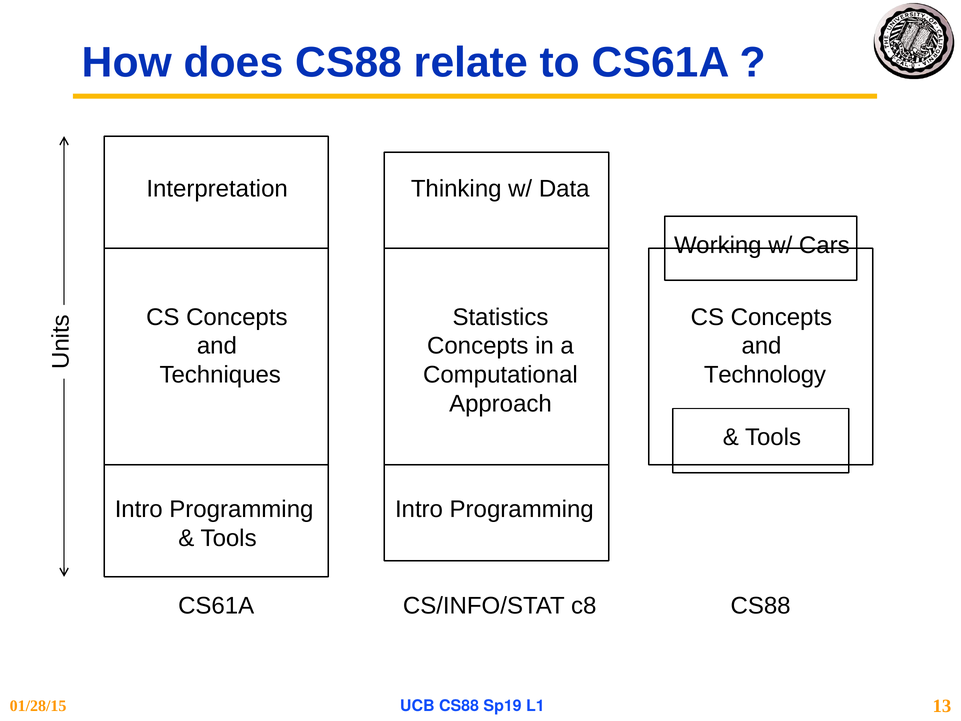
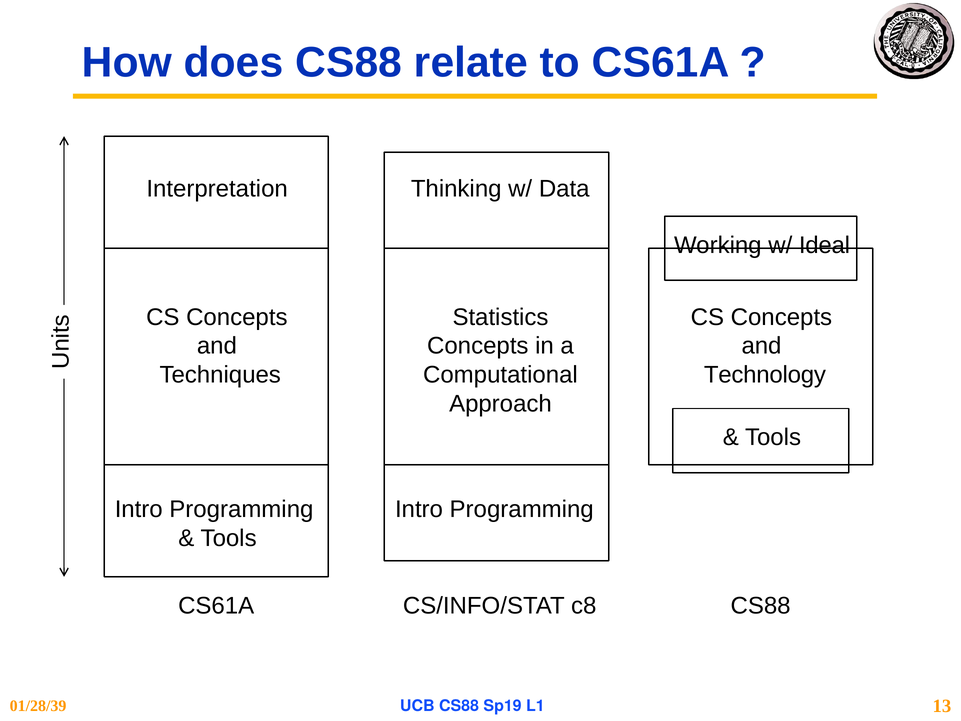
Cars: Cars -> Ideal
01/28/15: 01/28/15 -> 01/28/39
